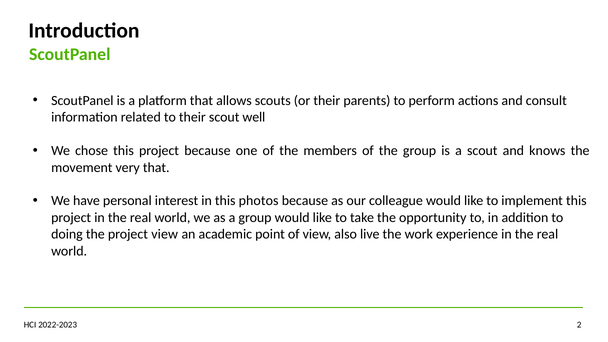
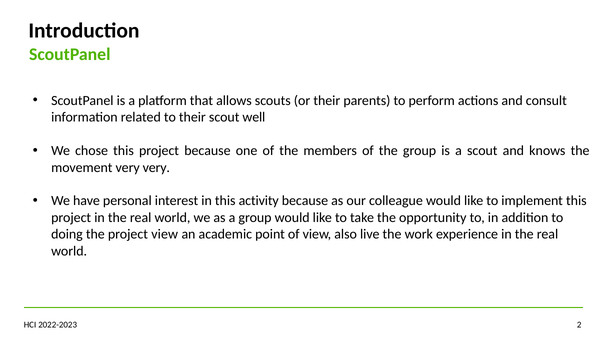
very that: that -> very
photos: photos -> activity
